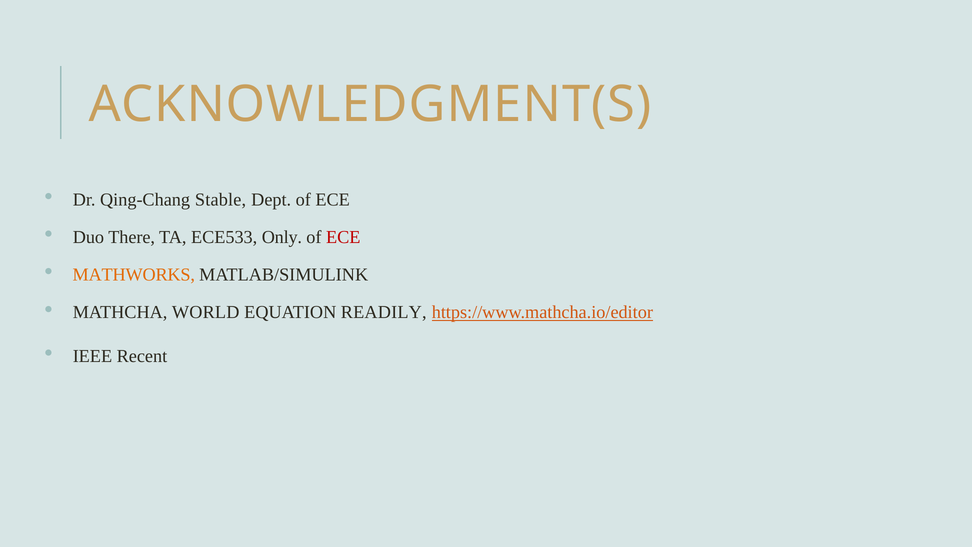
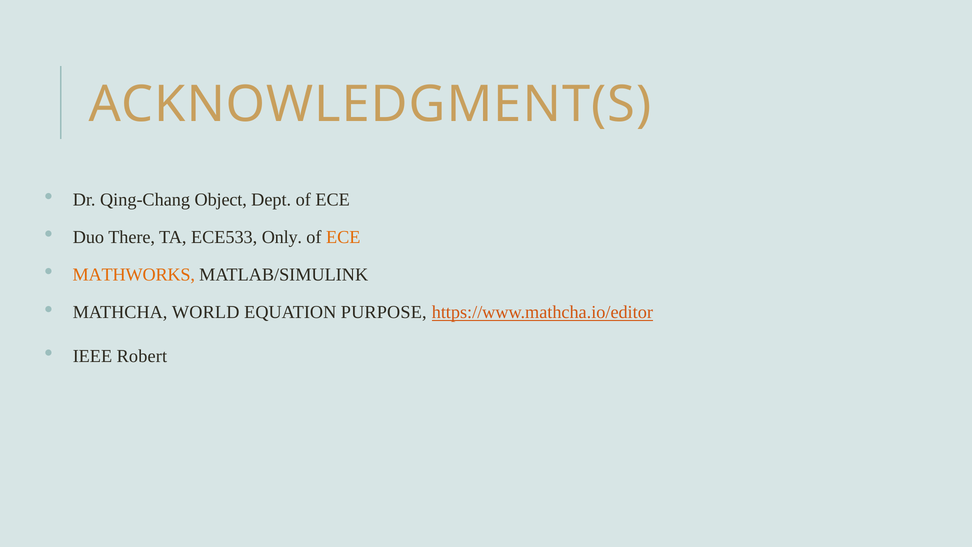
Stable: Stable -> Object
ECE at (343, 237) colour: red -> orange
READILY: READILY -> PURPOSE
Recent: Recent -> Robert
